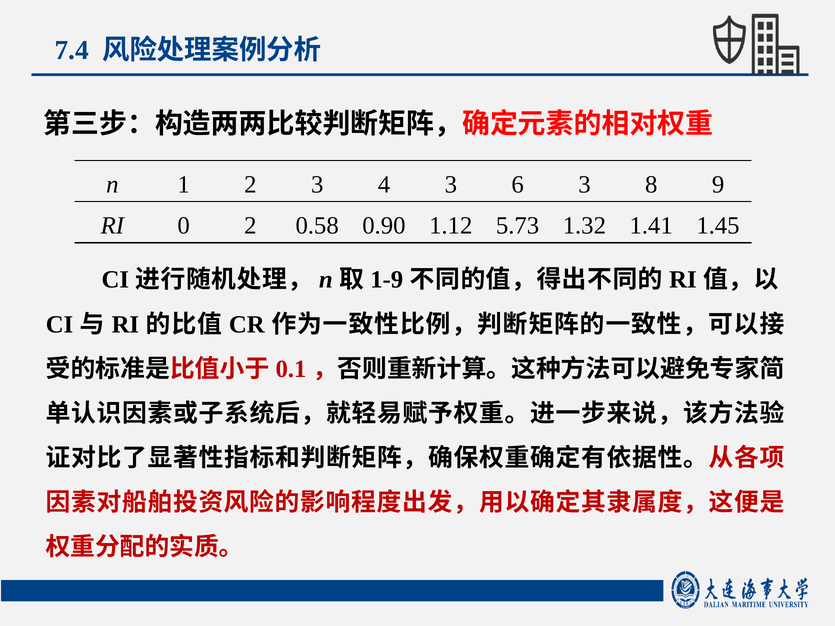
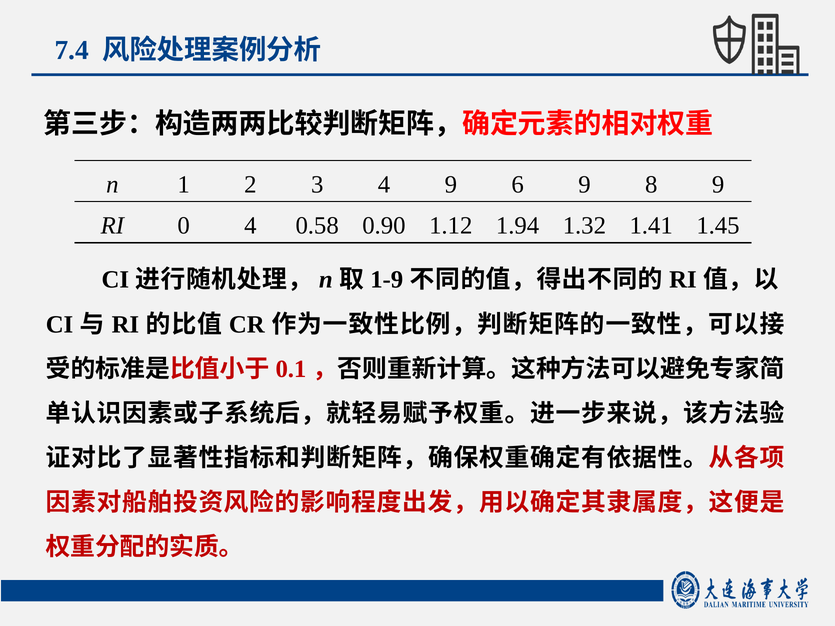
4 3: 3 -> 9
6 3: 3 -> 9
0 2: 2 -> 4
5.73: 5.73 -> 1.94
